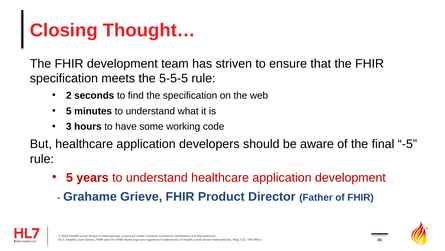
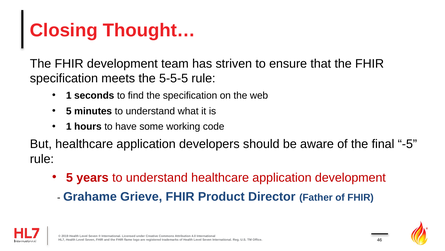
2 at (69, 95): 2 -> 1
3 at (69, 126): 3 -> 1
